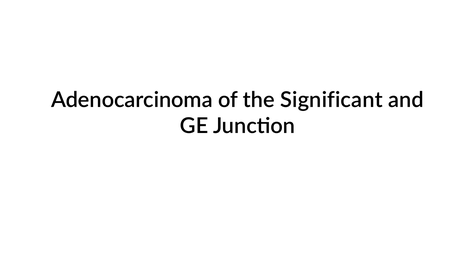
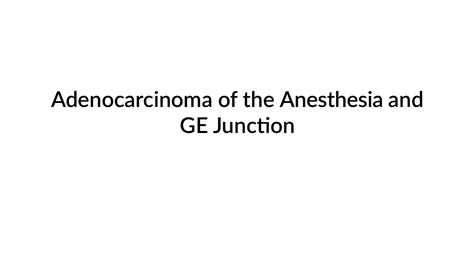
Significant: Significant -> Anesthesia
